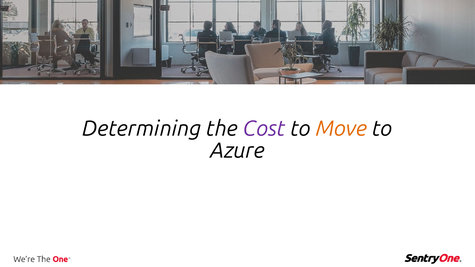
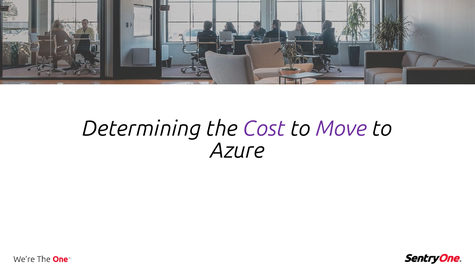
Move colour: orange -> purple
